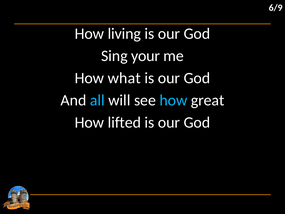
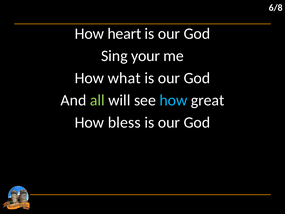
6/9: 6/9 -> 6/8
living: living -> heart
all colour: light blue -> light green
lifted: lifted -> bless
